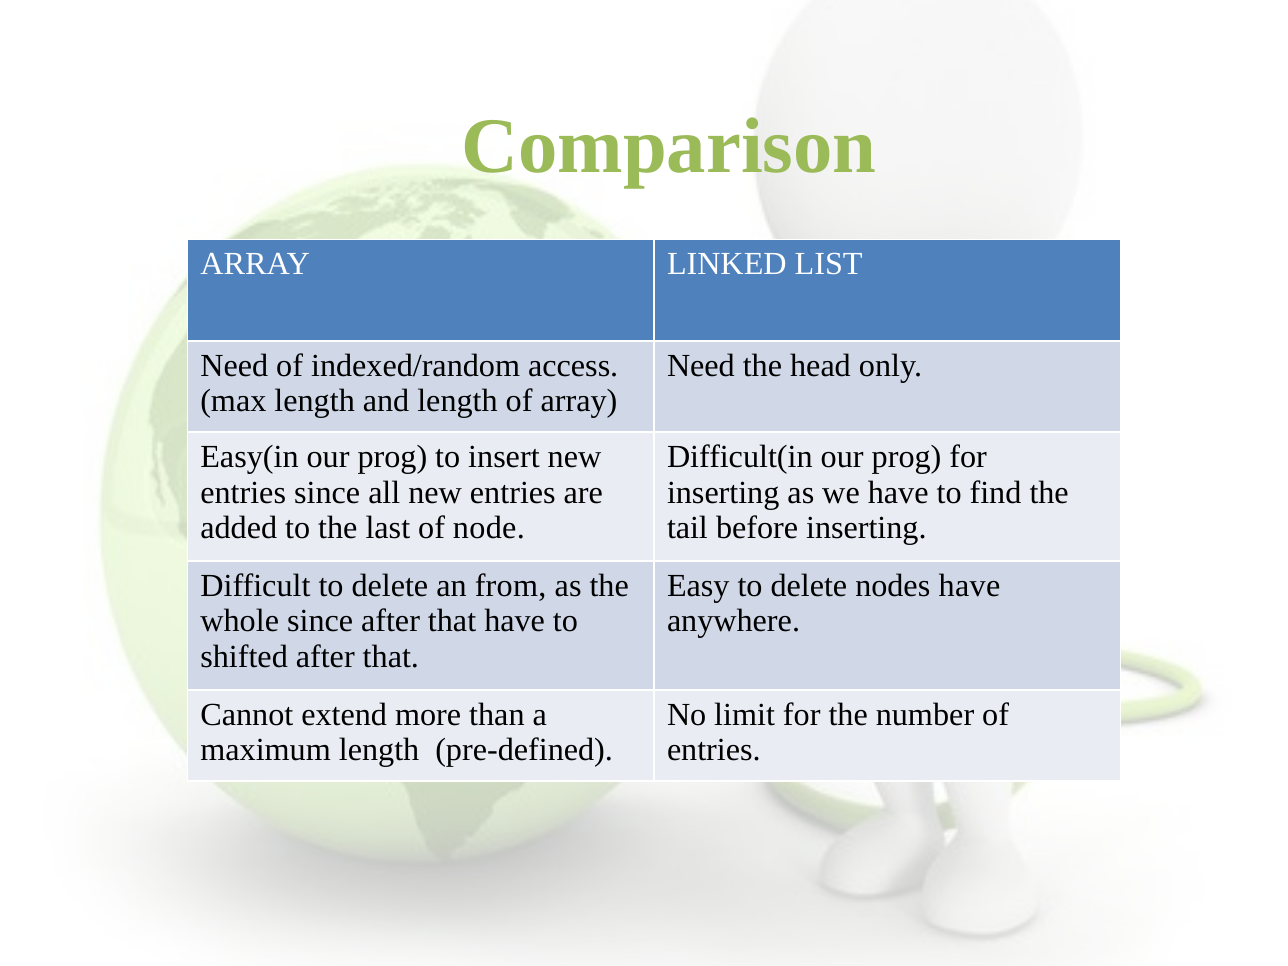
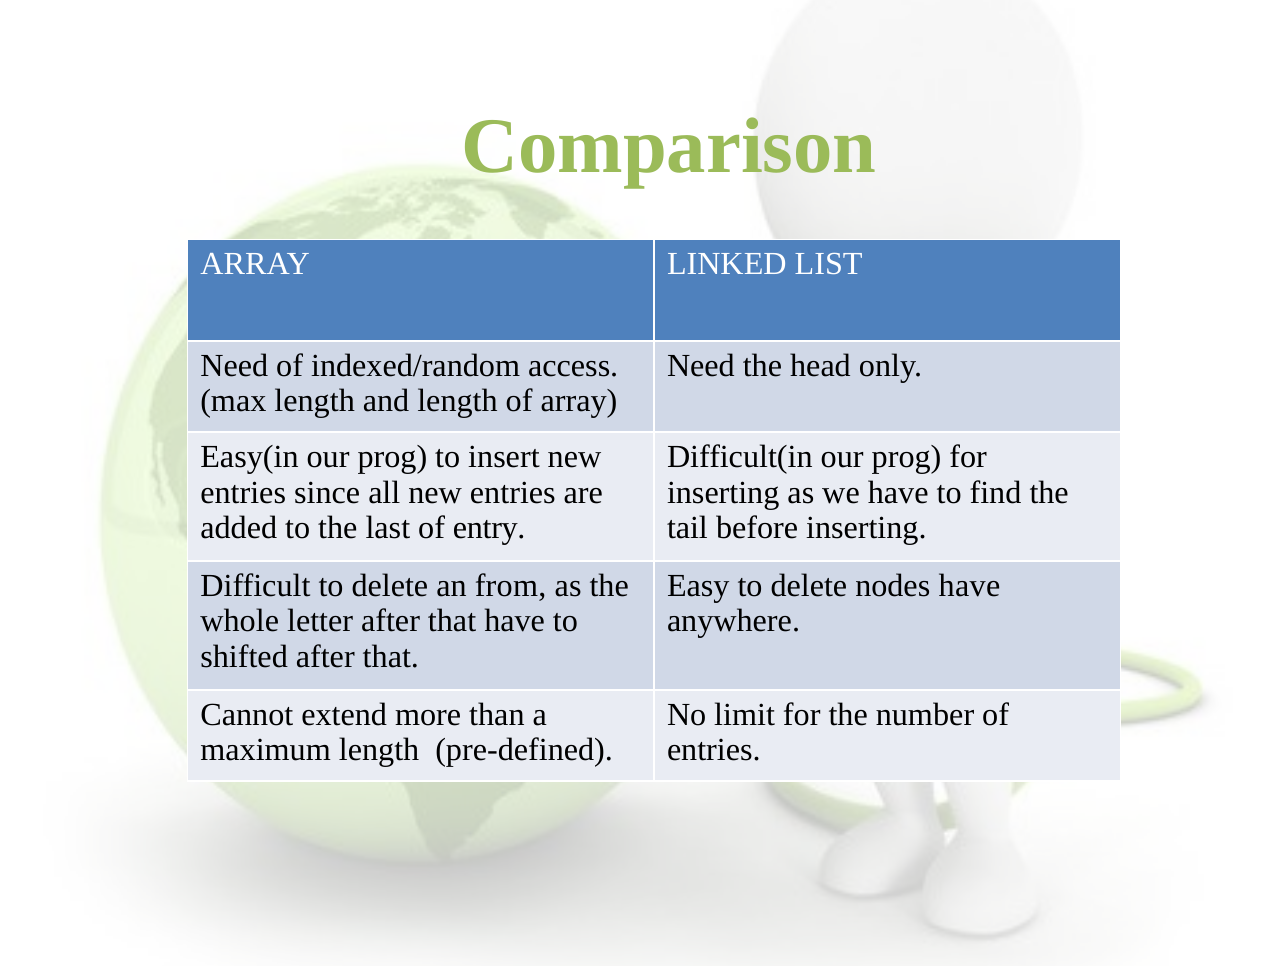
node: node -> entry
whole since: since -> letter
